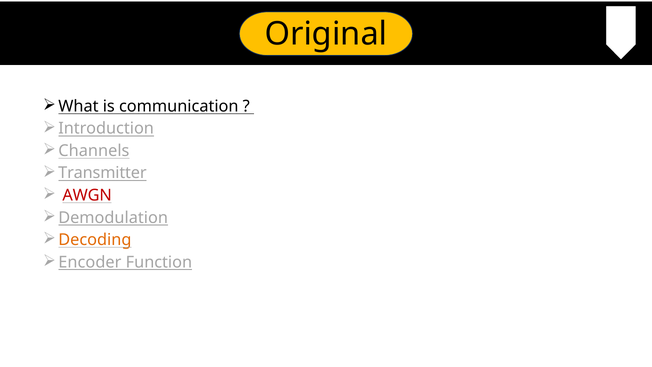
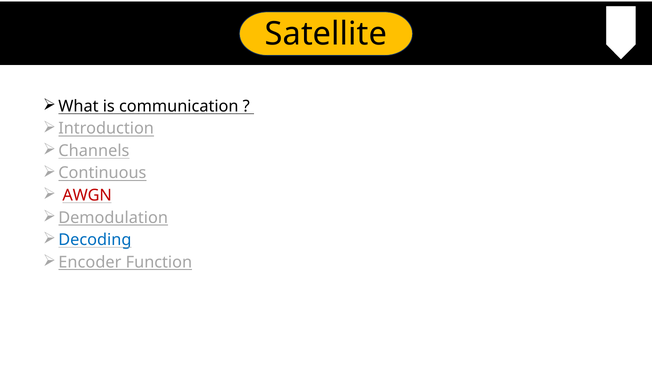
Original: Original -> Satellite
Transmitter: Transmitter -> Continuous
Decoding colour: orange -> blue
